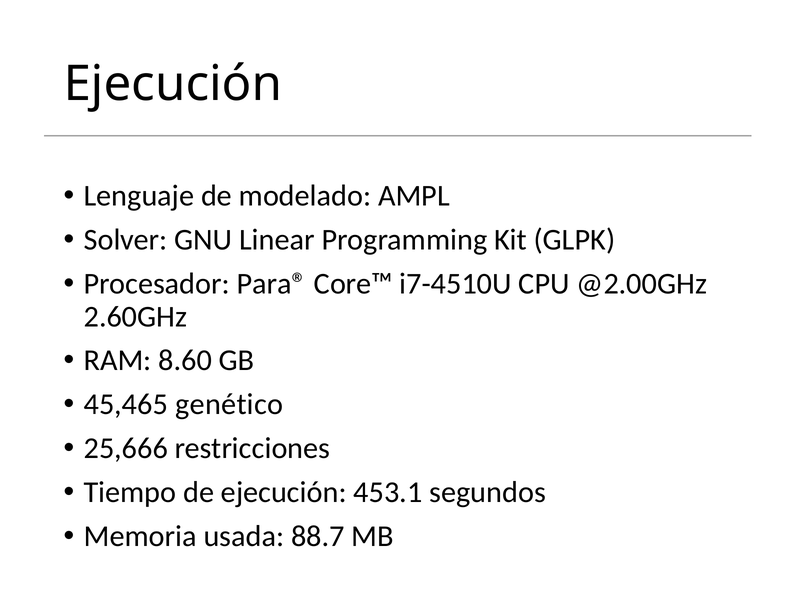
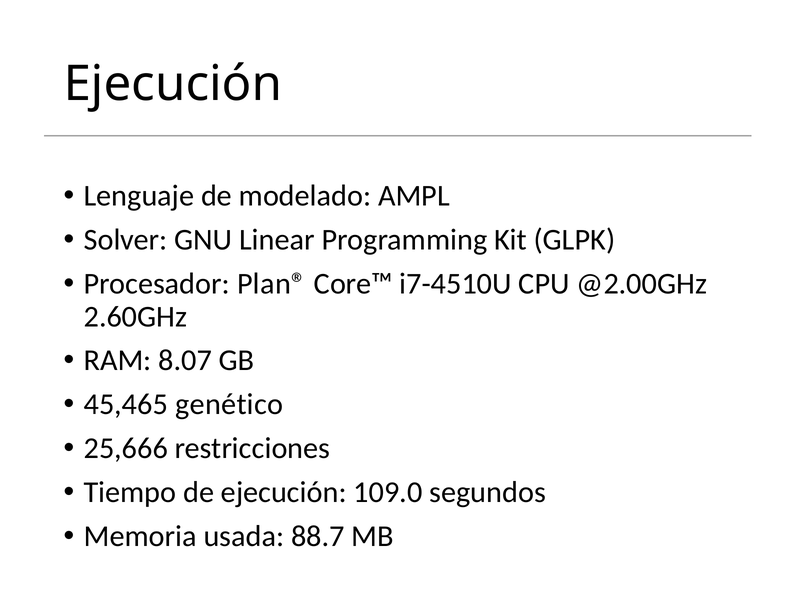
Para®: Para® -> Plan®
8.60: 8.60 -> 8.07
453.1: 453.1 -> 109.0
